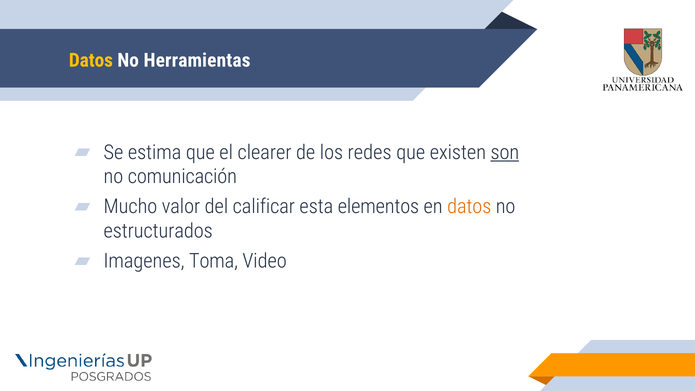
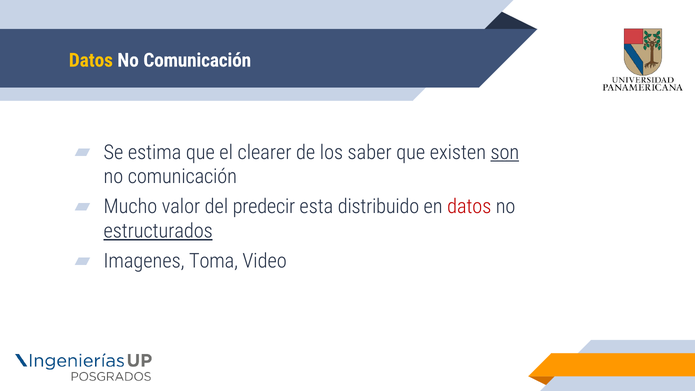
Herramientas at (197, 60): Herramientas -> Comunicación
redes: redes -> saber
calificar: calificar -> predecir
elementos: elementos -> distribuido
datos at (469, 207) colour: orange -> red
estructurados underline: none -> present
